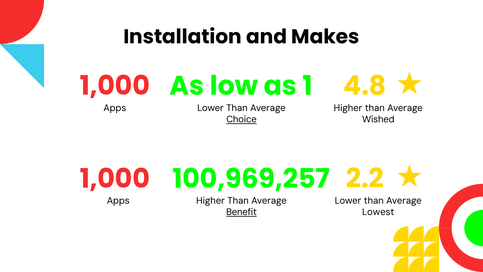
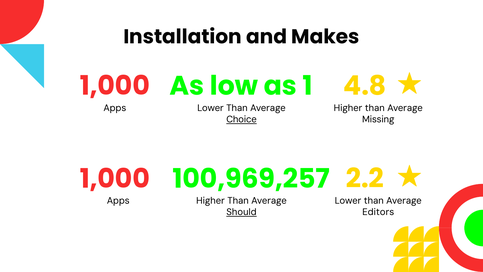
Wished: Wished -> Missing
Benefit: Benefit -> Should
Lowest: Lowest -> Editors
